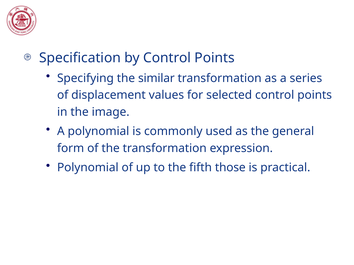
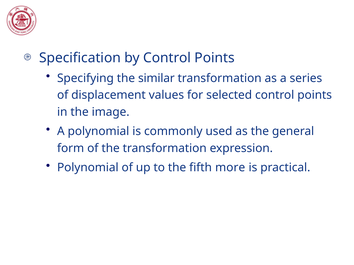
those: those -> more
